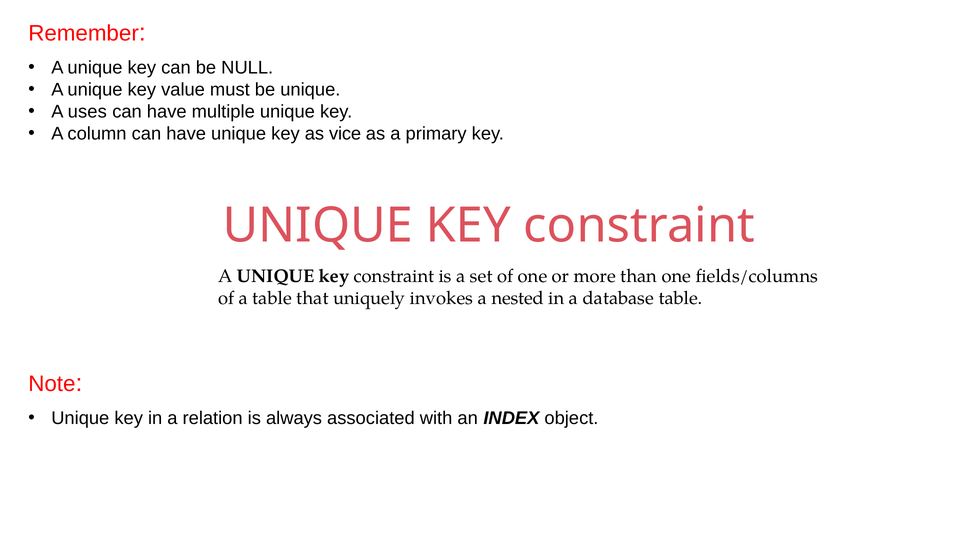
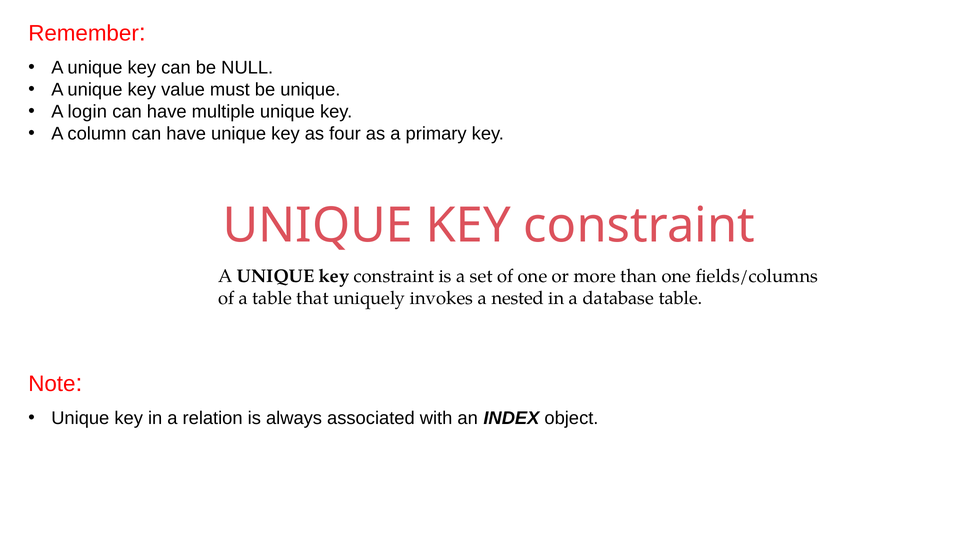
uses: uses -> login
vice: vice -> four
